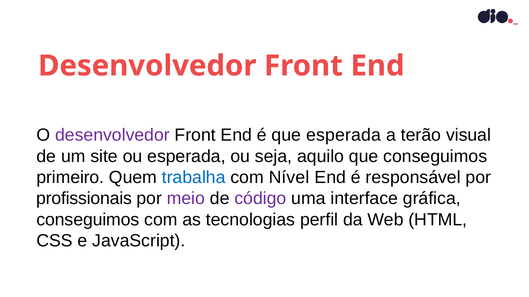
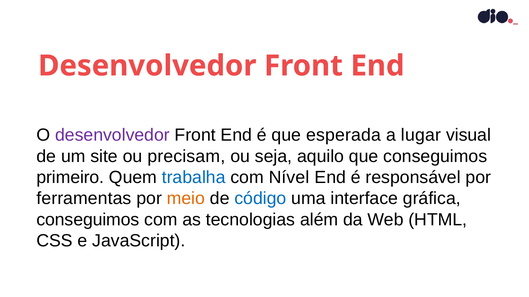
terão: terão -> lugar
ou esperada: esperada -> precisam
profissionais: profissionais -> ferramentas
meio colour: purple -> orange
código colour: purple -> blue
perfil: perfil -> além
